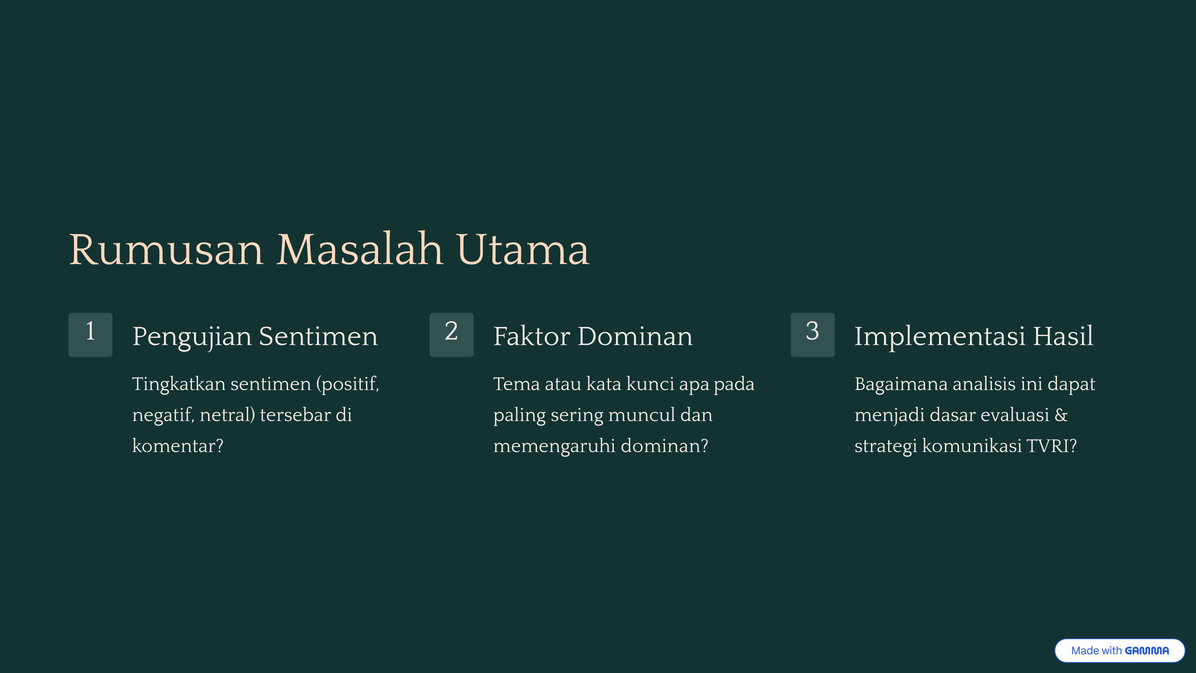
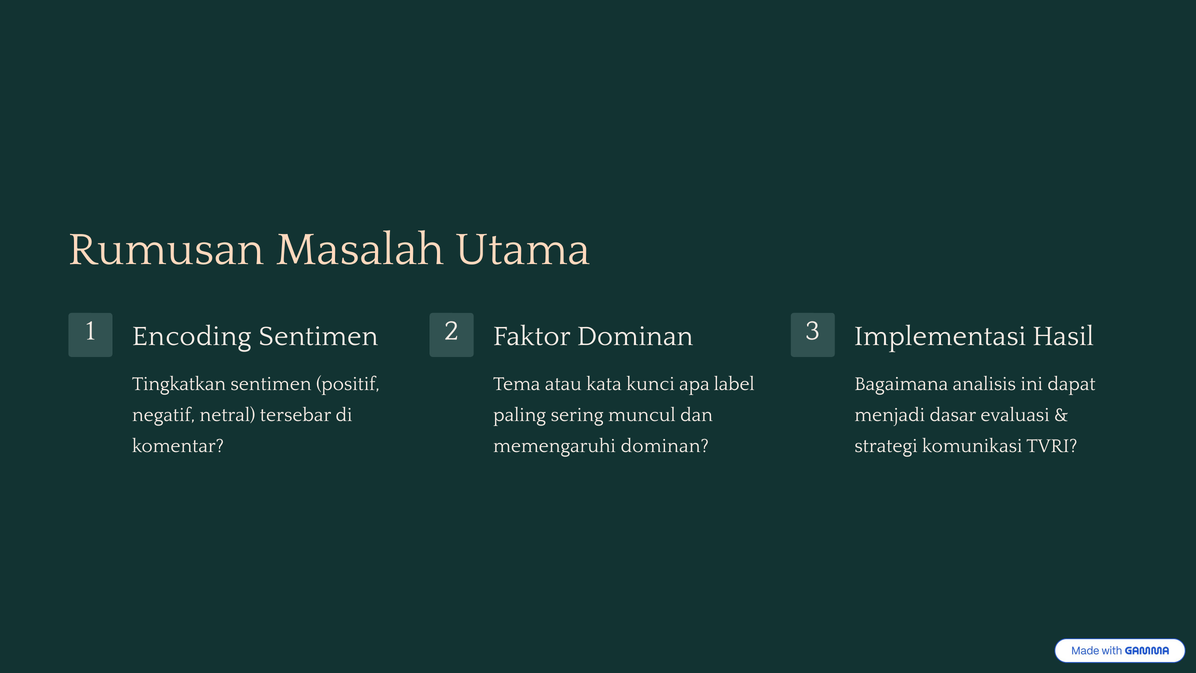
Pengujian: Pengujian -> Encoding
pada: pada -> label
